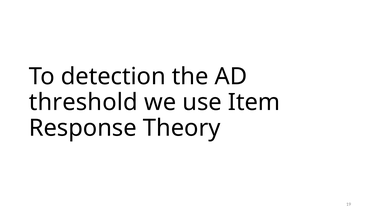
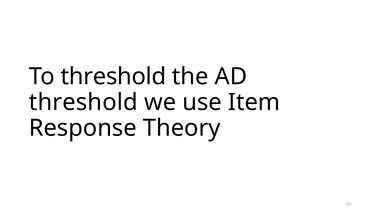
To detection: detection -> threshold
